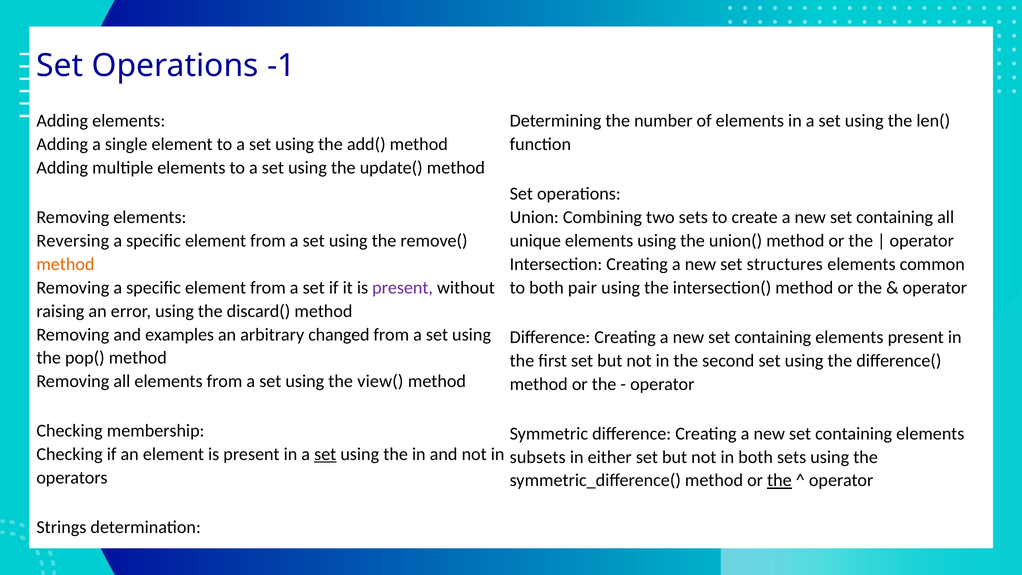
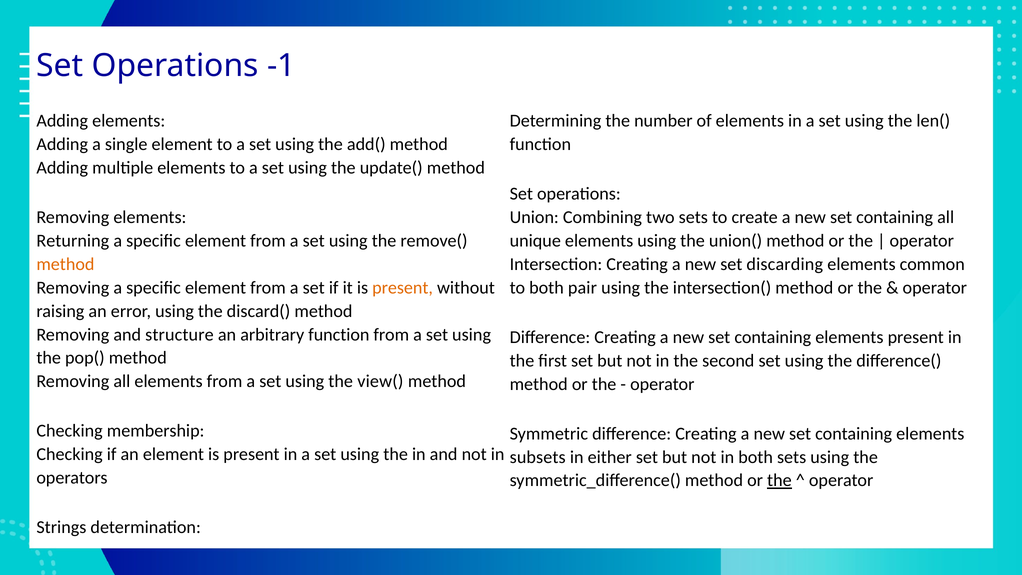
Reversing: Reversing -> Returning
structures: structures -> discarding
present at (403, 288) colour: purple -> orange
examples: examples -> structure
arbitrary changed: changed -> function
set at (325, 454) underline: present -> none
